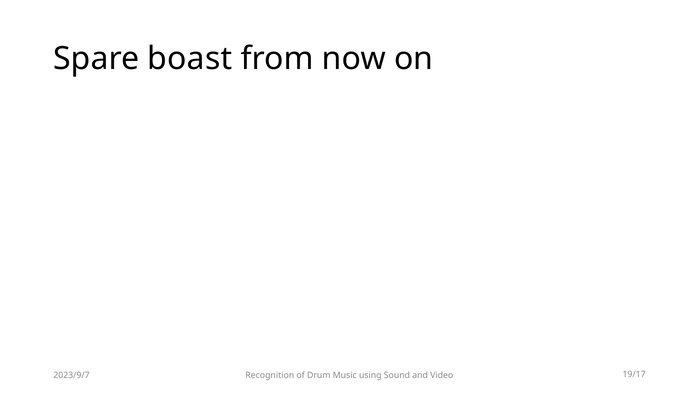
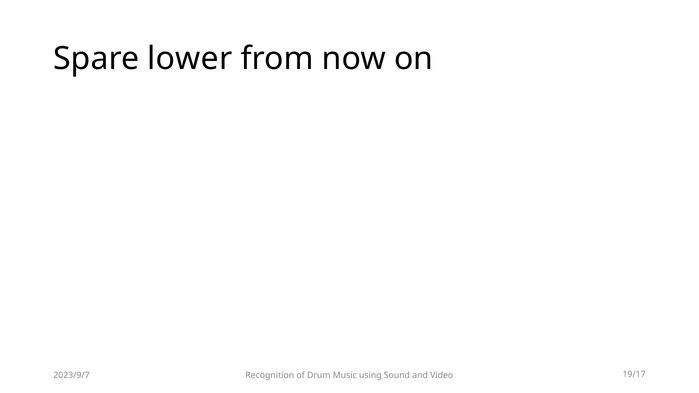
boast: boast -> lower
